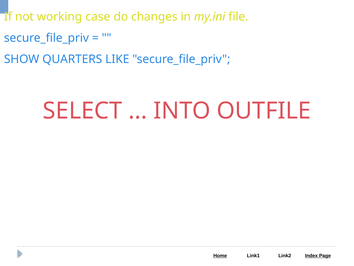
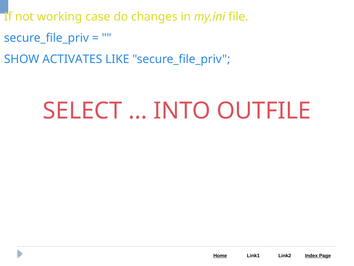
QUARTERS: QUARTERS -> ACTIVATES
